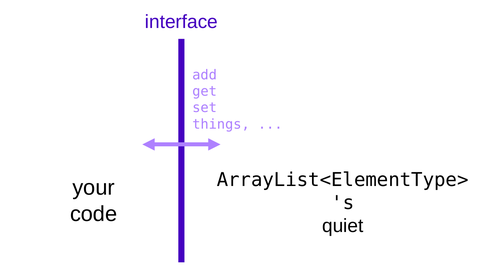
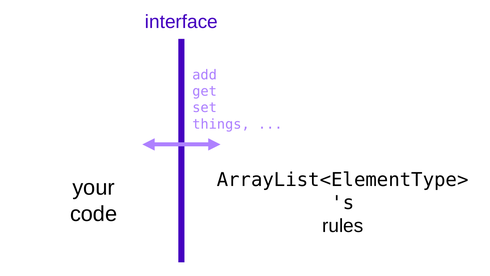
quiet: quiet -> rules
